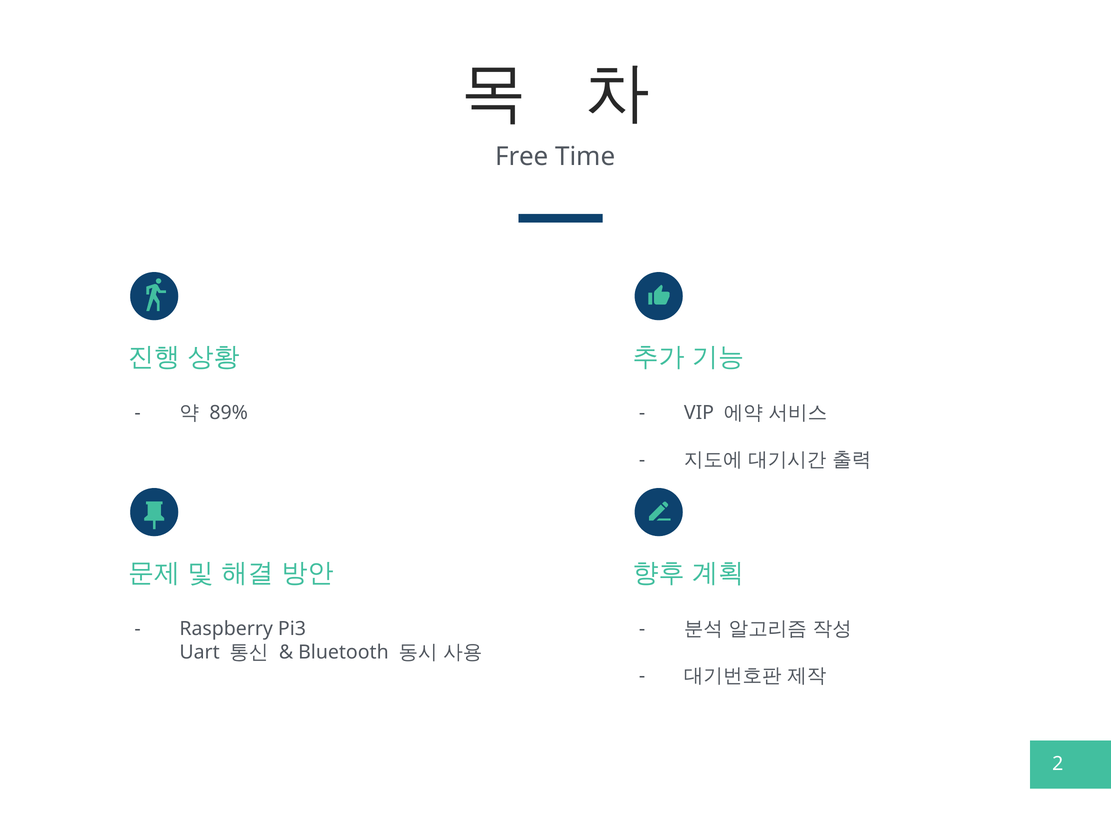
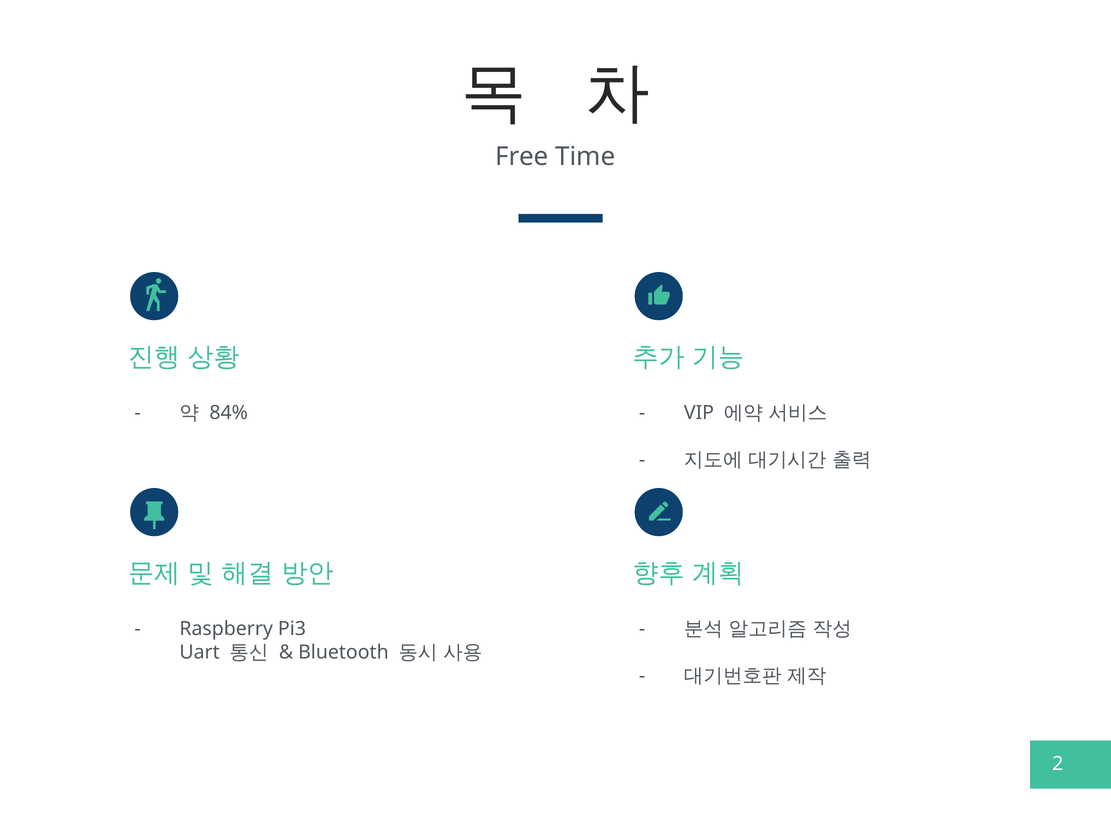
89%: 89% -> 84%
